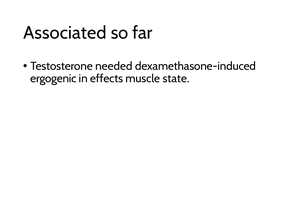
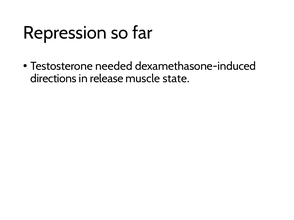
Associated: Associated -> Repression
ergogenic: ergogenic -> directions
effects: effects -> release
